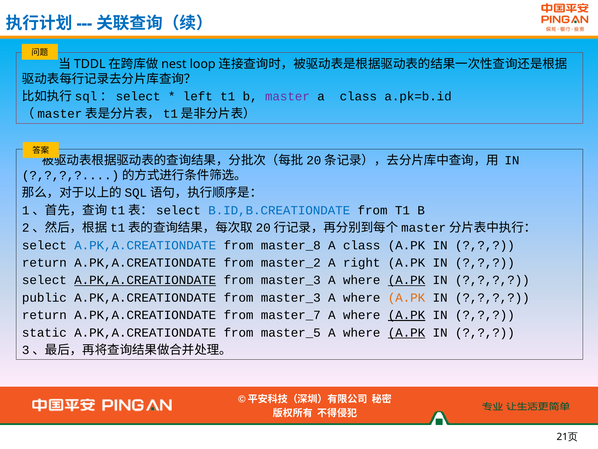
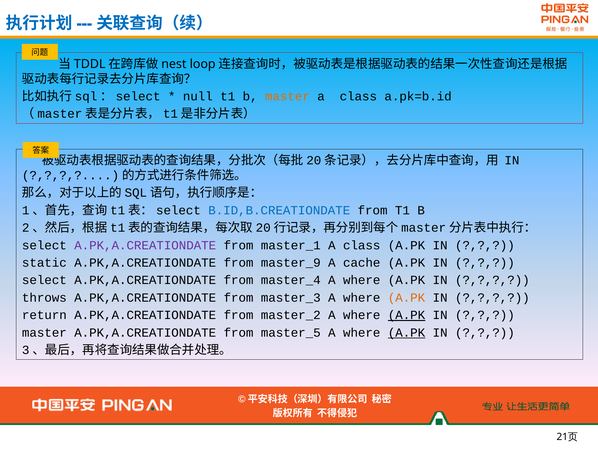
left: left -> null
master at (287, 96) colour: purple -> orange
A.PK,A.CREATIONDATE at (145, 245) colour: blue -> purple
master_8: master_8 -> master_1
return at (44, 262): return -> static
master_2: master_2 -> master_9
right: right -> cache
A.PK,A.CREATIONDATE at (145, 280) underline: present -> none
master_3 at (291, 280): master_3 -> master_4
A.PK at (407, 280) underline: present -> none
public: public -> throws
master_7: master_7 -> master_2
static at (44, 332): static -> master
